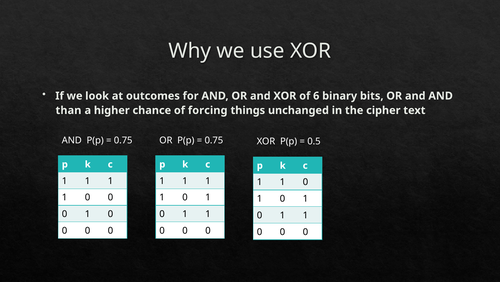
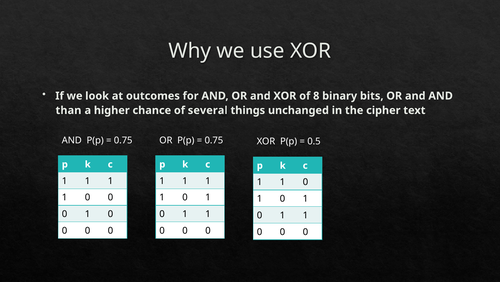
6: 6 -> 8
forcing: forcing -> several
